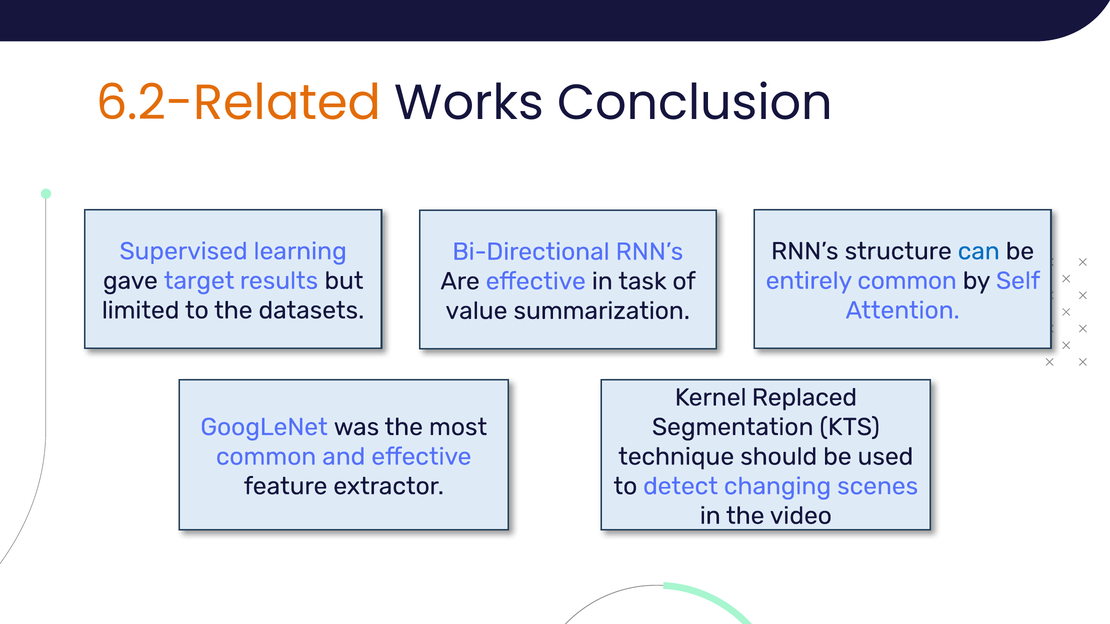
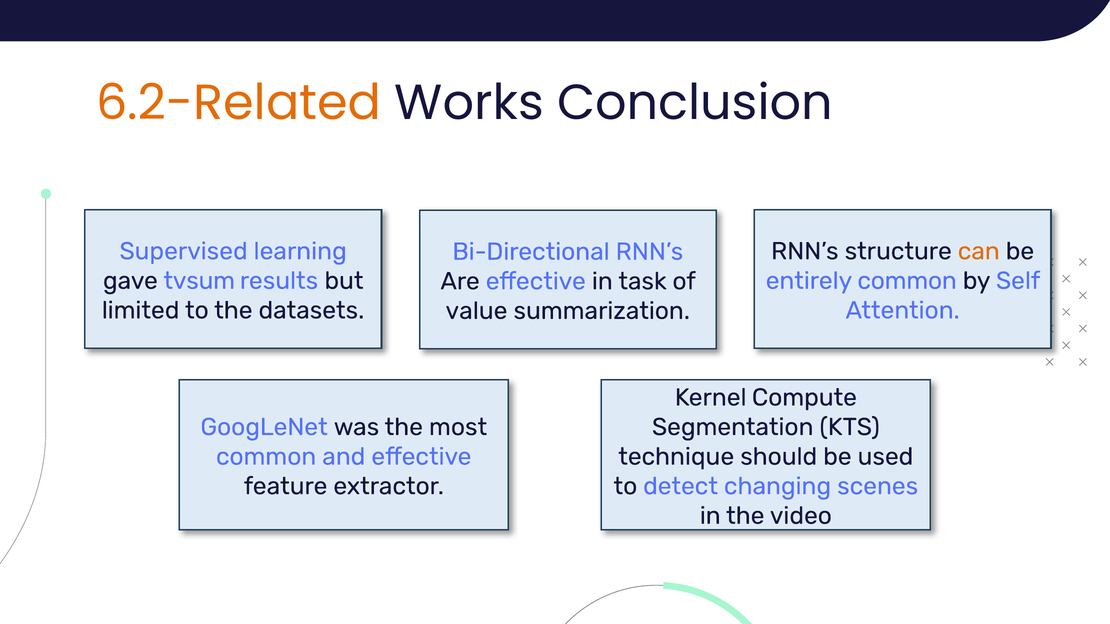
can colour: blue -> orange
target: target -> tvsum
Replaced: Replaced -> Compute
